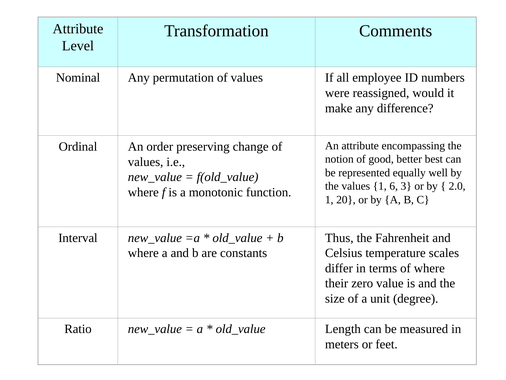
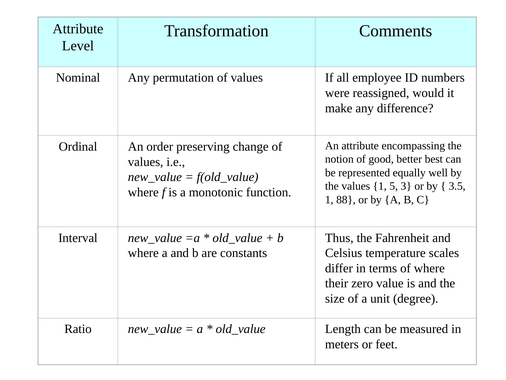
6: 6 -> 5
2.0: 2.0 -> 3.5
20: 20 -> 88
